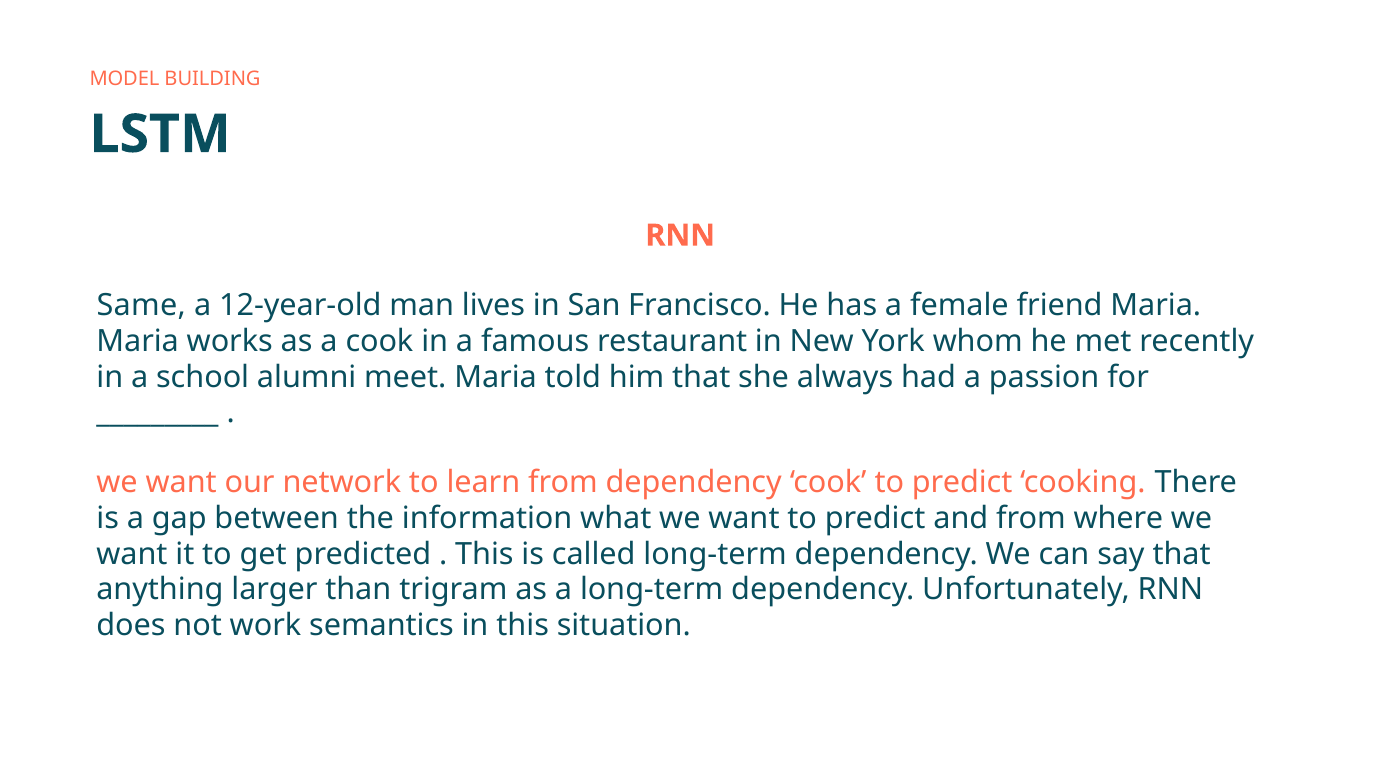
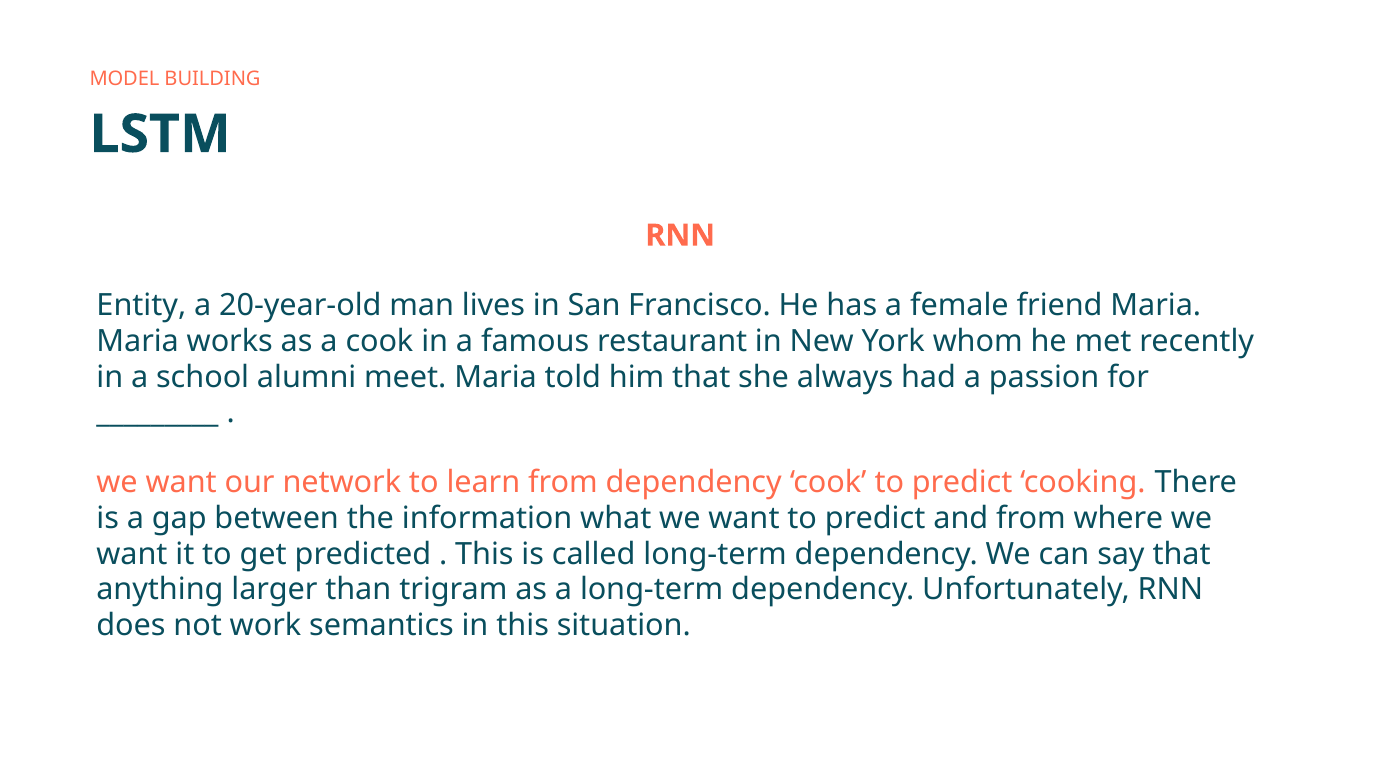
Same: Same -> Entity
12-year-old: 12-year-old -> 20-year-old
